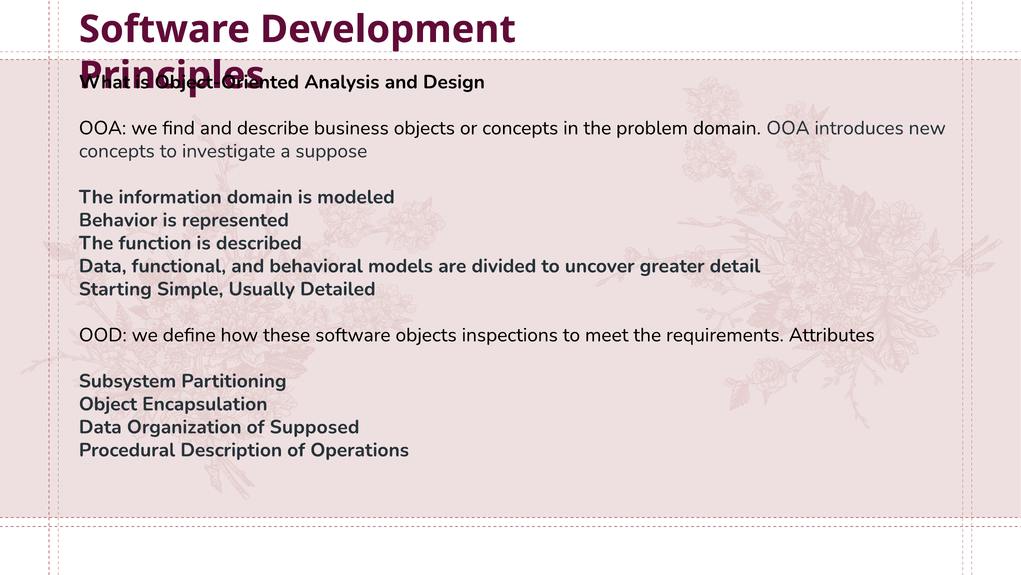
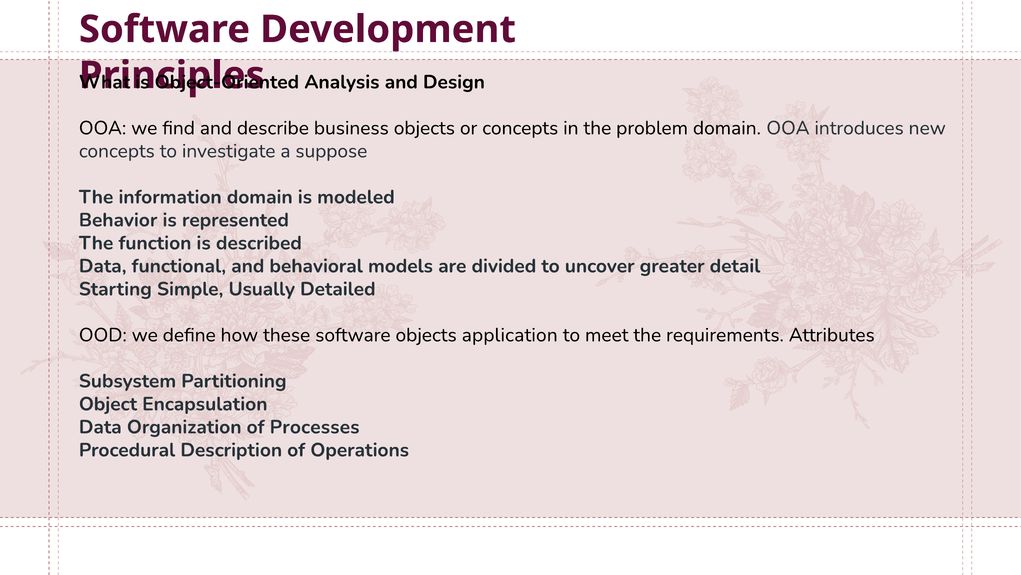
inspections: inspections -> application
Supposed: Supposed -> Processes
